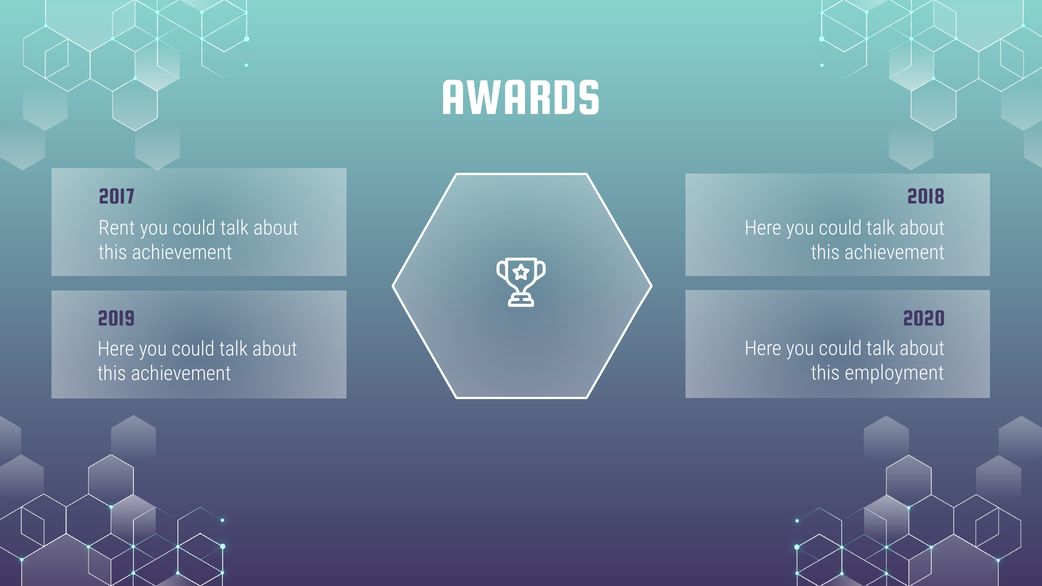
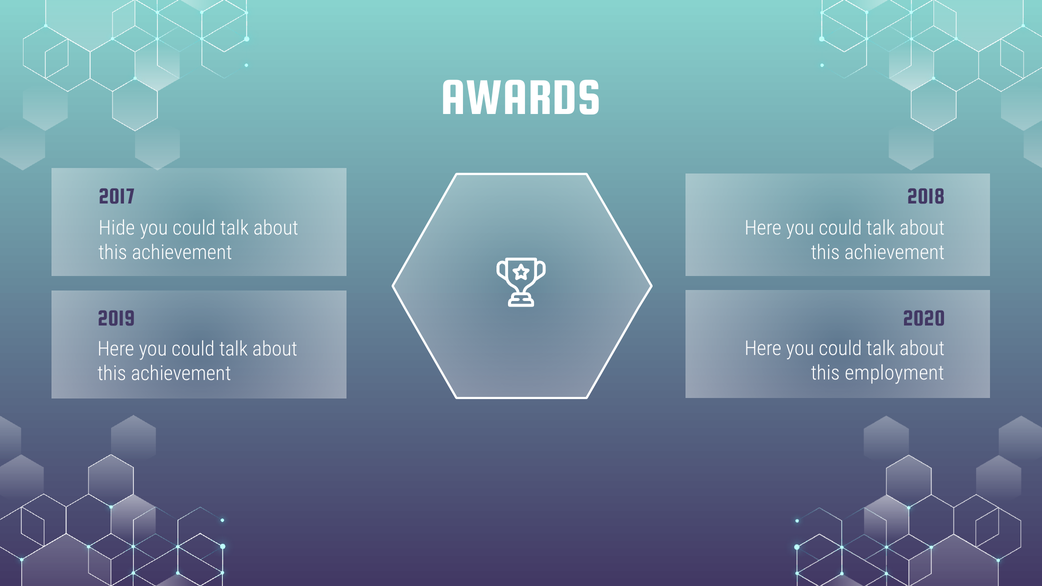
Rent: Rent -> Hide
